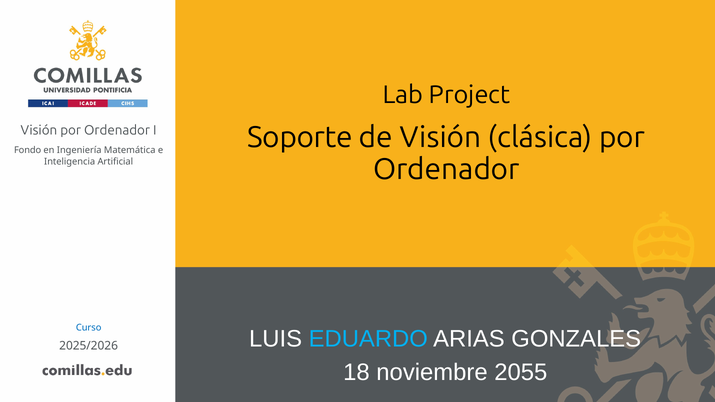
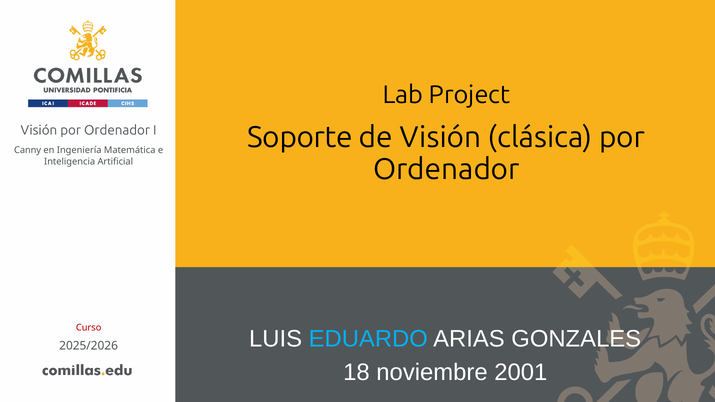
Fondo: Fondo -> Canny
Curso colour: blue -> red
2055: 2055 -> 2001
